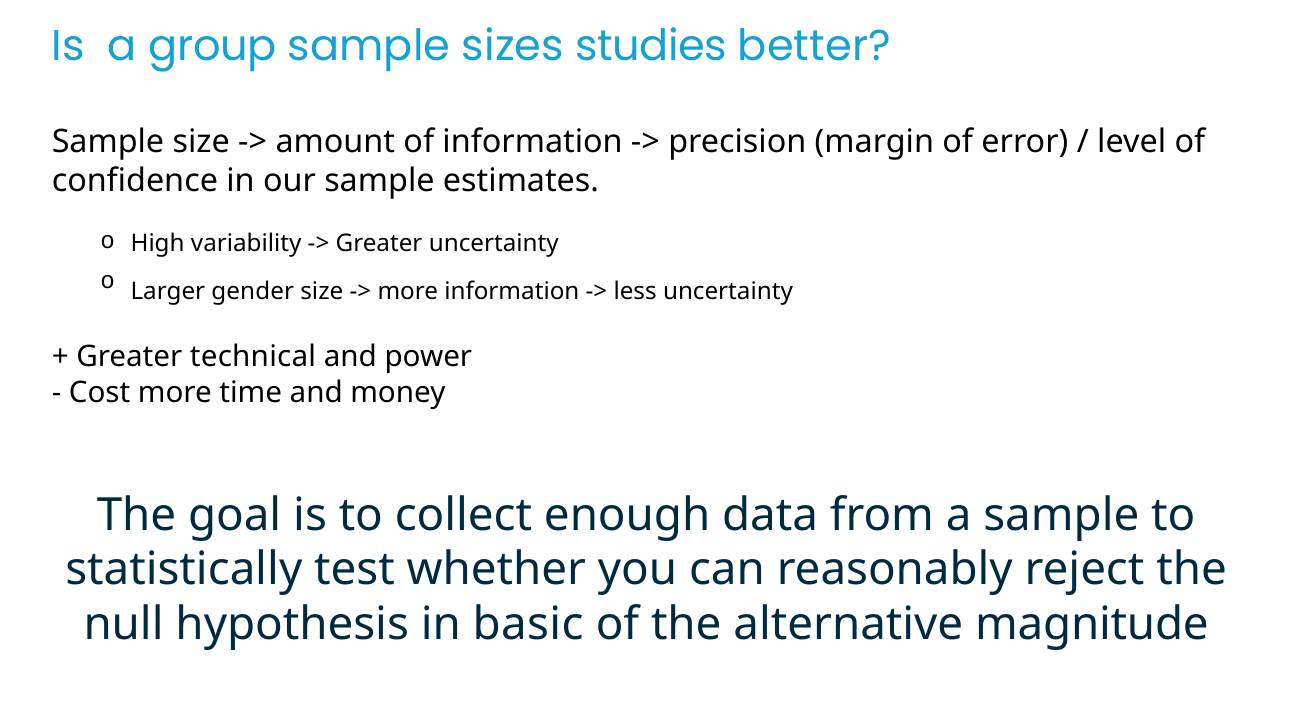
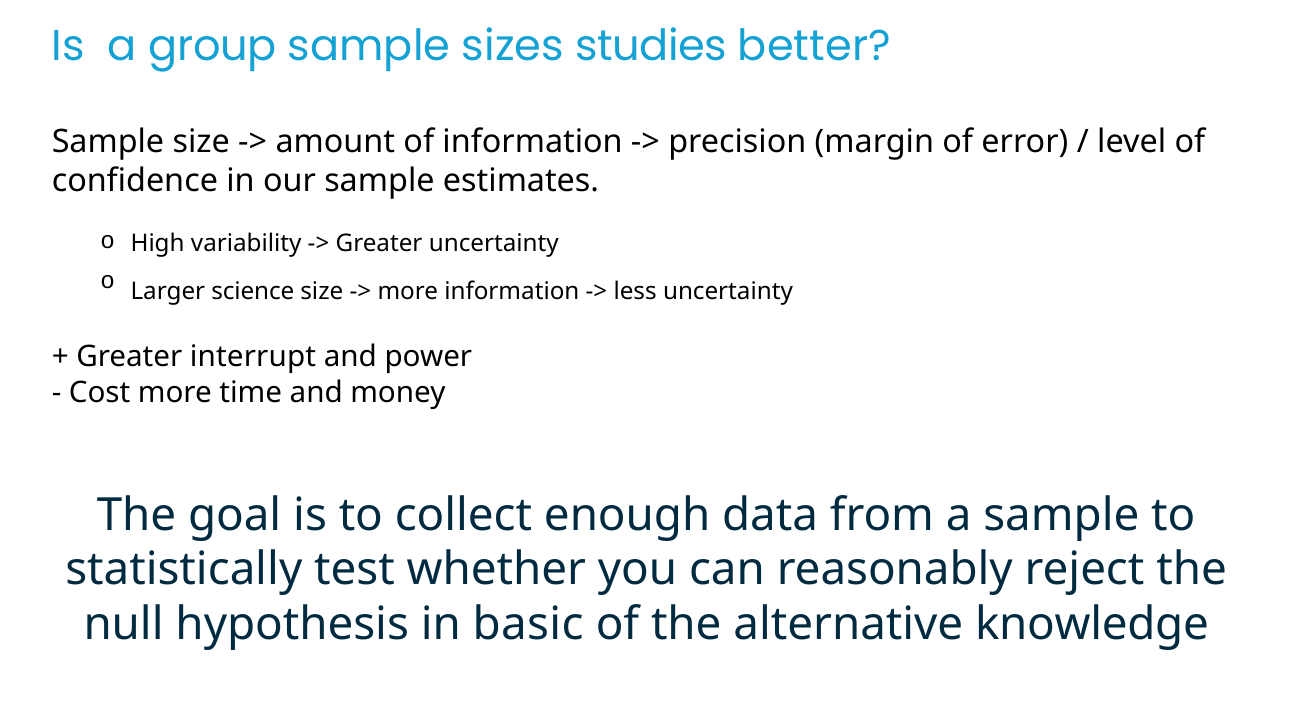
gender: gender -> science
technical: technical -> interrupt
magnitude: magnitude -> knowledge
